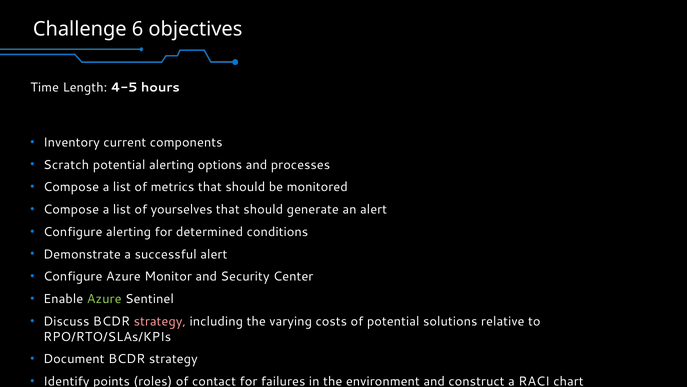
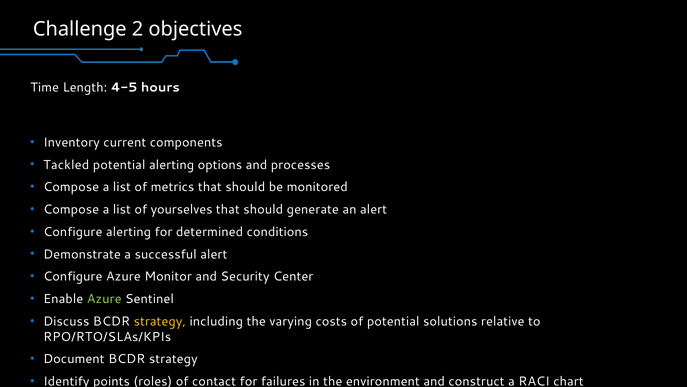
6: 6 -> 2
Scratch: Scratch -> Tackled
strategy at (160, 321) colour: pink -> yellow
